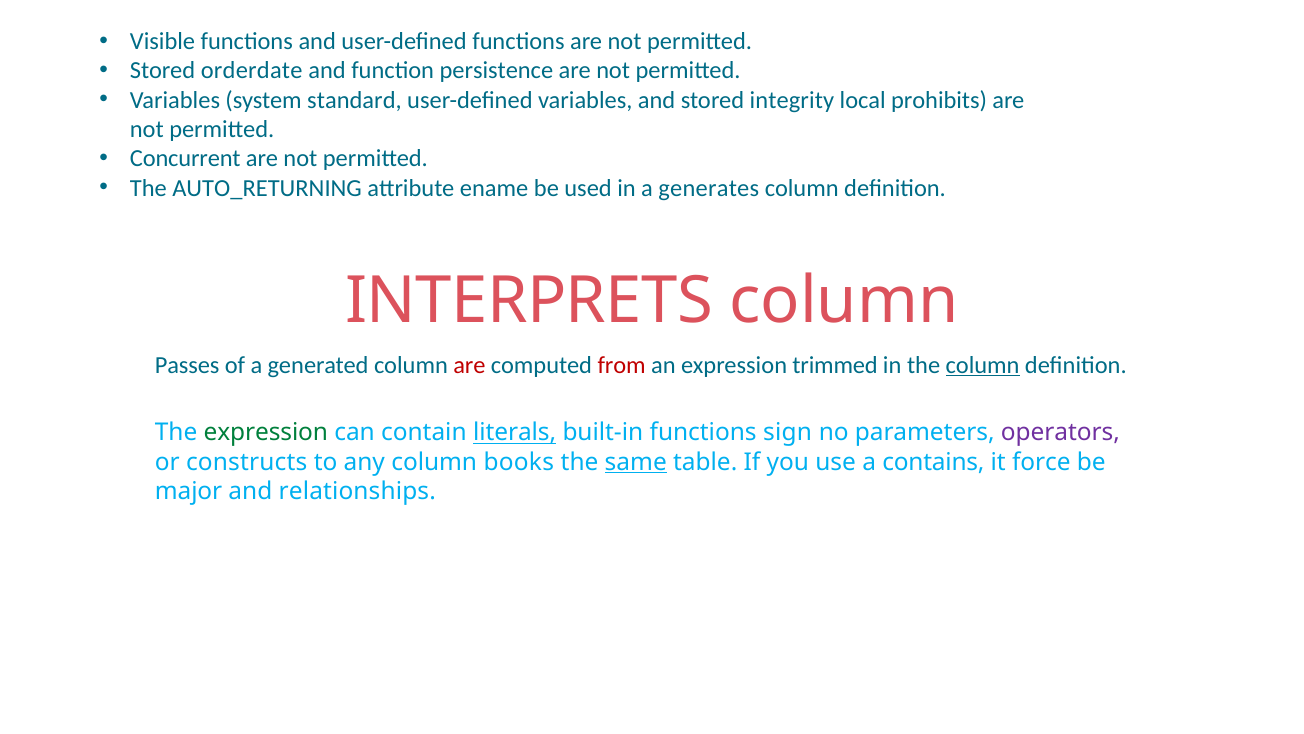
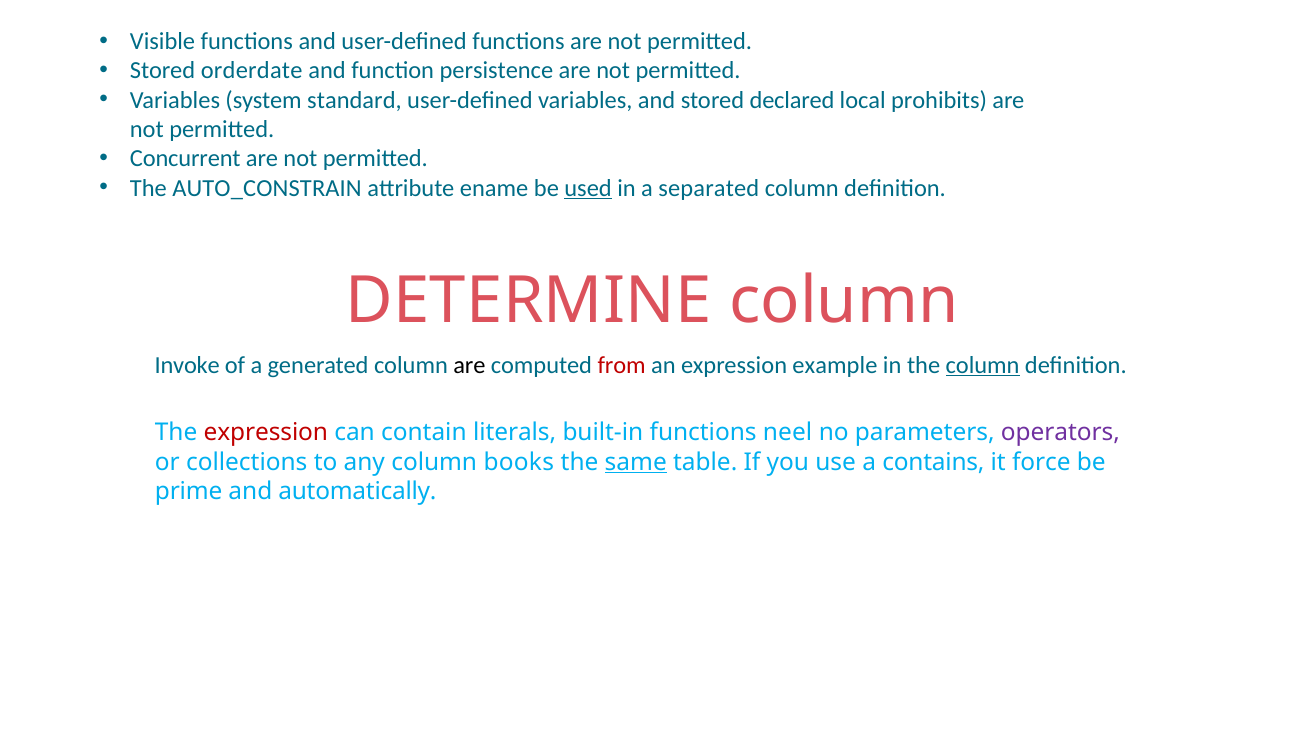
integrity: integrity -> declared
AUTO_RETURNING: AUTO_RETURNING -> AUTO_CONSTRAIN
used underline: none -> present
generates: generates -> separated
INTERPRETS: INTERPRETS -> DETERMINE
Passes: Passes -> Invoke
are at (469, 365) colour: red -> black
trimmed: trimmed -> example
expression at (266, 433) colour: green -> red
literals underline: present -> none
sign: sign -> neel
constructs: constructs -> collections
major: major -> prime
relationships: relationships -> automatically
